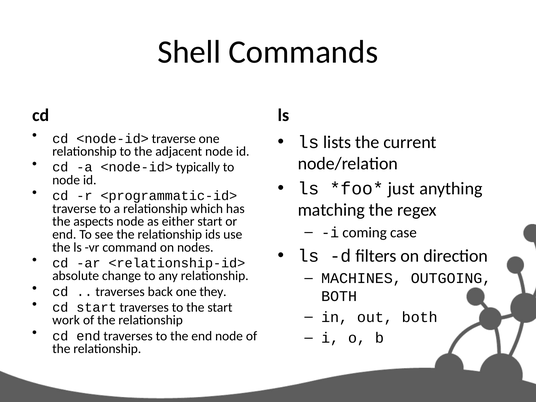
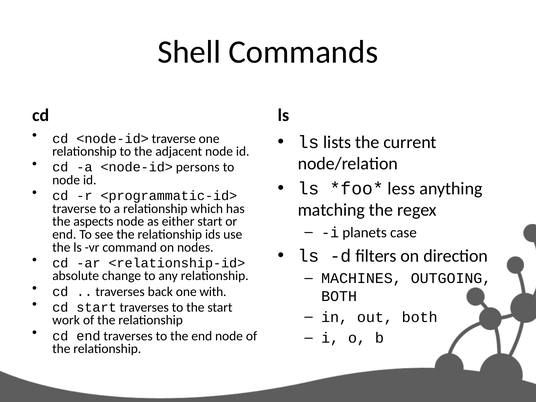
typically: typically -> persons
just: just -> less
coming: coming -> planets
they: they -> with
